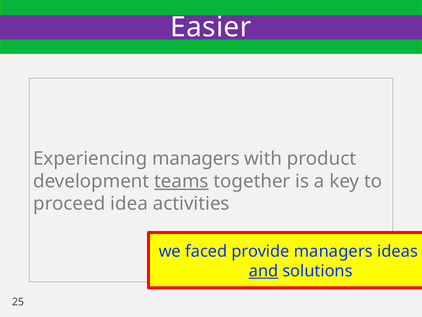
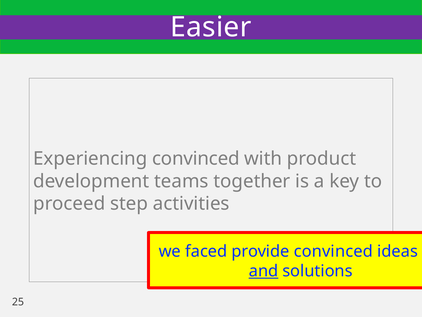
Experiencing managers: managers -> convinced
teams underline: present -> none
idea: idea -> step
provide managers: managers -> convinced
